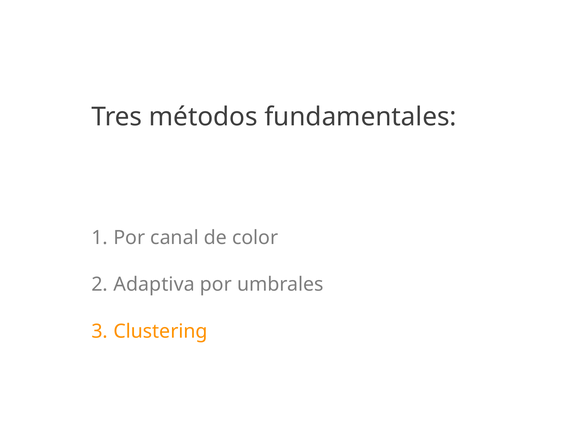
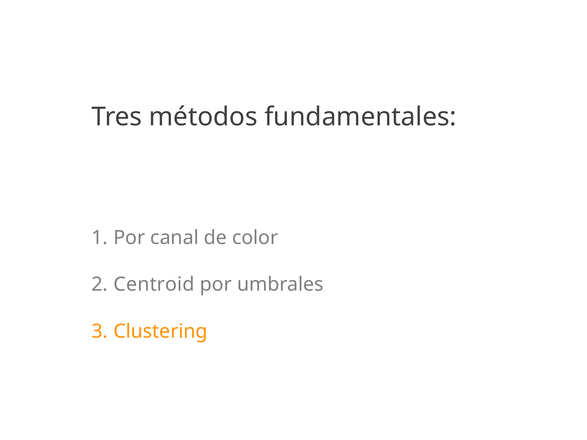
Adaptiva: Adaptiva -> Centroid
